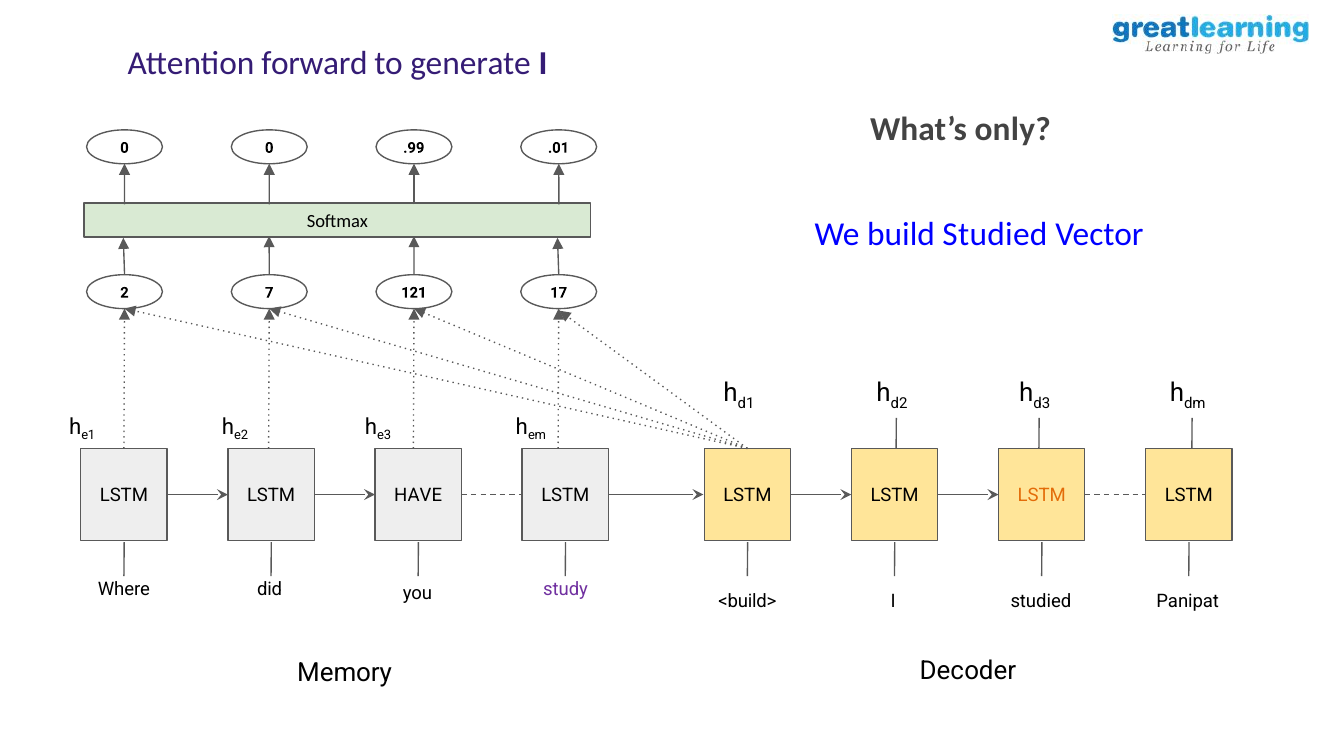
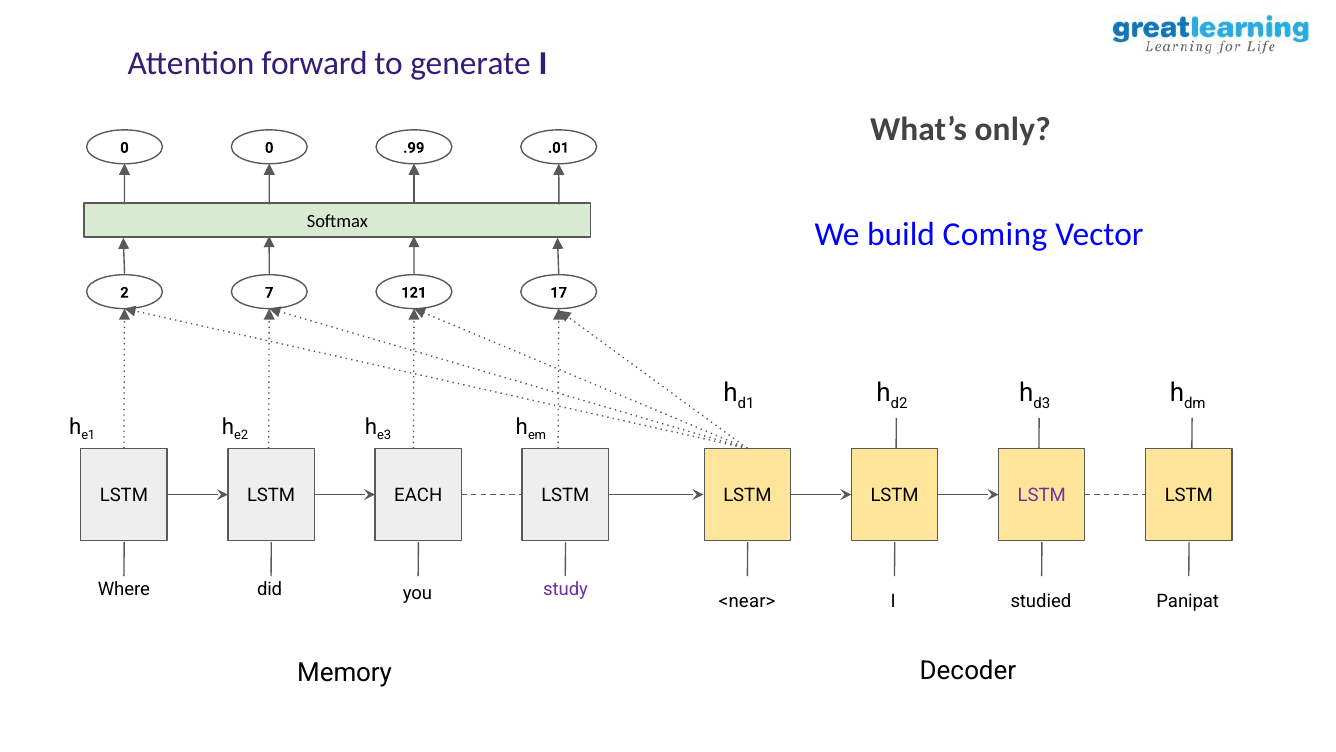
build Studied: Studied -> Coming
HAVE: HAVE -> EACH
LSTM at (1042, 496) colour: orange -> purple
<build>: <build> -> <near>
